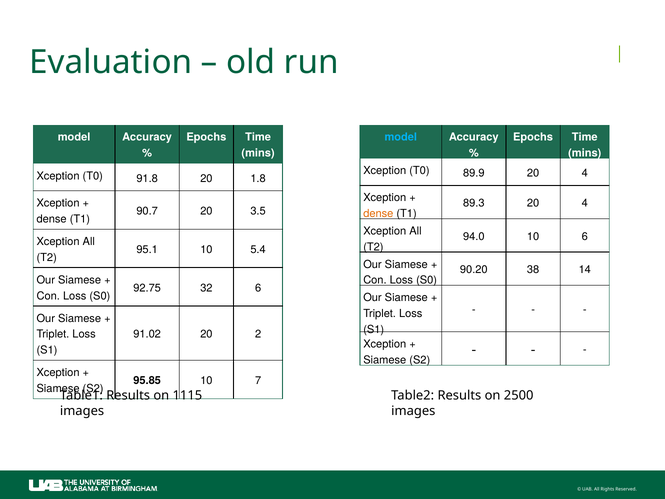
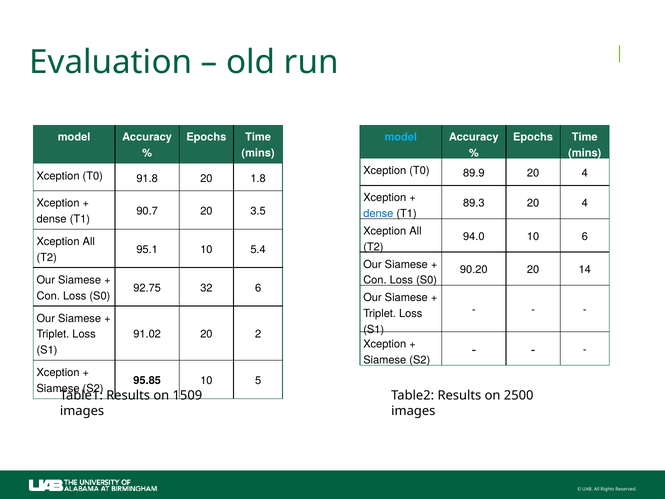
dense at (378, 214) colour: orange -> blue
90.20 38: 38 -> 20
7: 7 -> 5
1115: 1115 -> 1509
